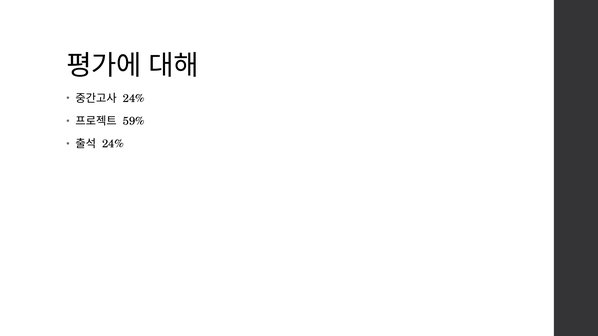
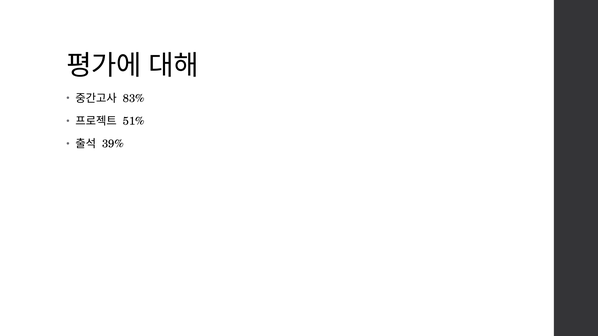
24% at (134, 98): 24% -> 83%
59%: 59% -> 51%
24% at (113, 144): 24% -> 39%
